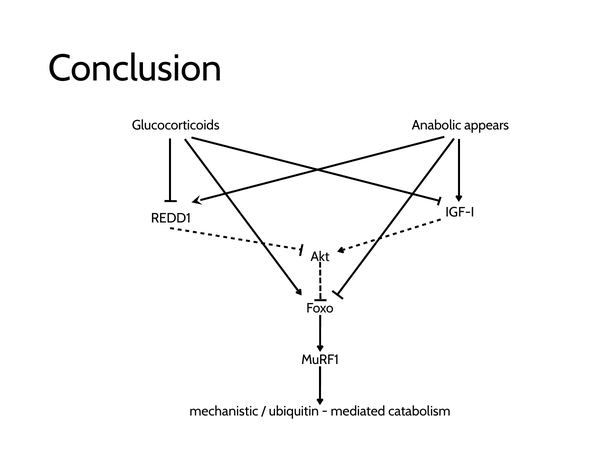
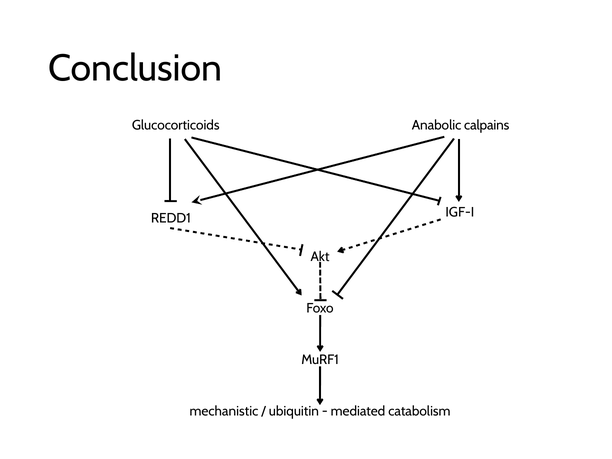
appears: appears -> calpains
